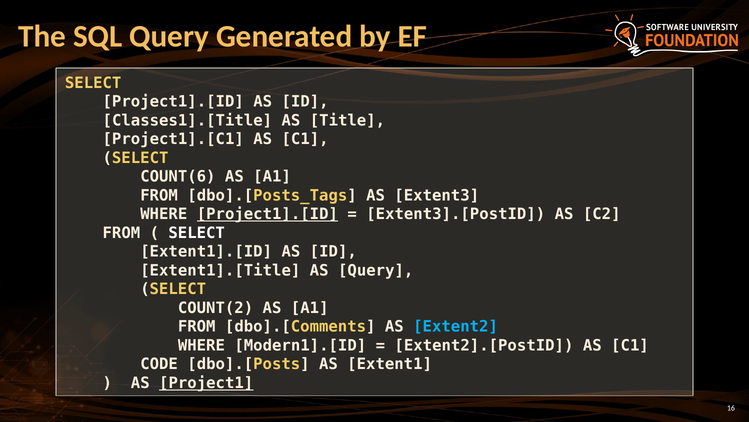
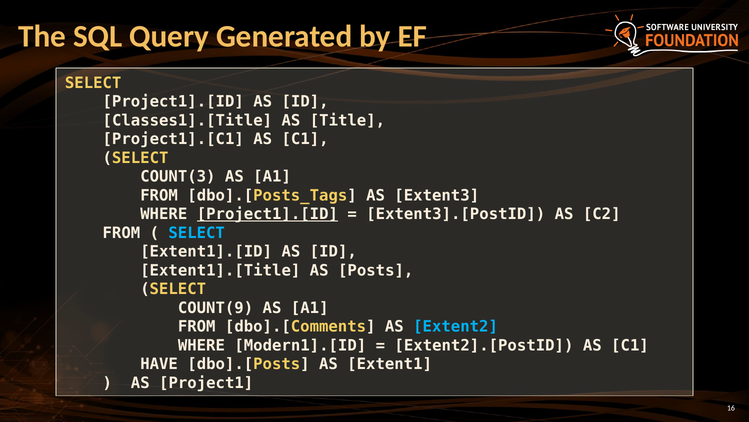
COUNT(6: COUNT(6 -> COUNT(3
SELECT at (197, 233) colour: white -> light blue
AS Query: Query -> Posts
COUNT(2: COUNT(2 -> COUNT(9
CODE: CODE -> HAVE
Project1 underline: present -> none
